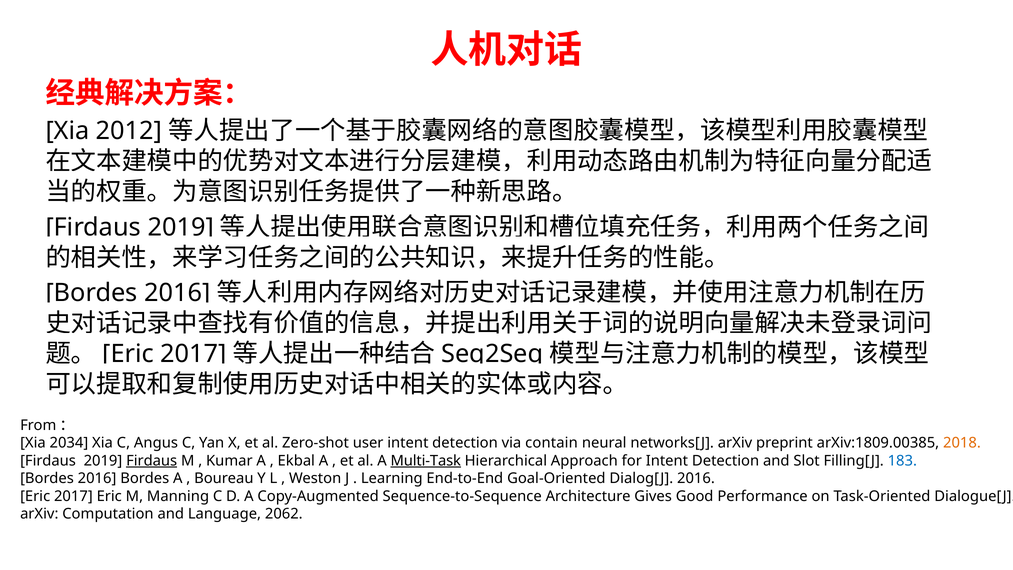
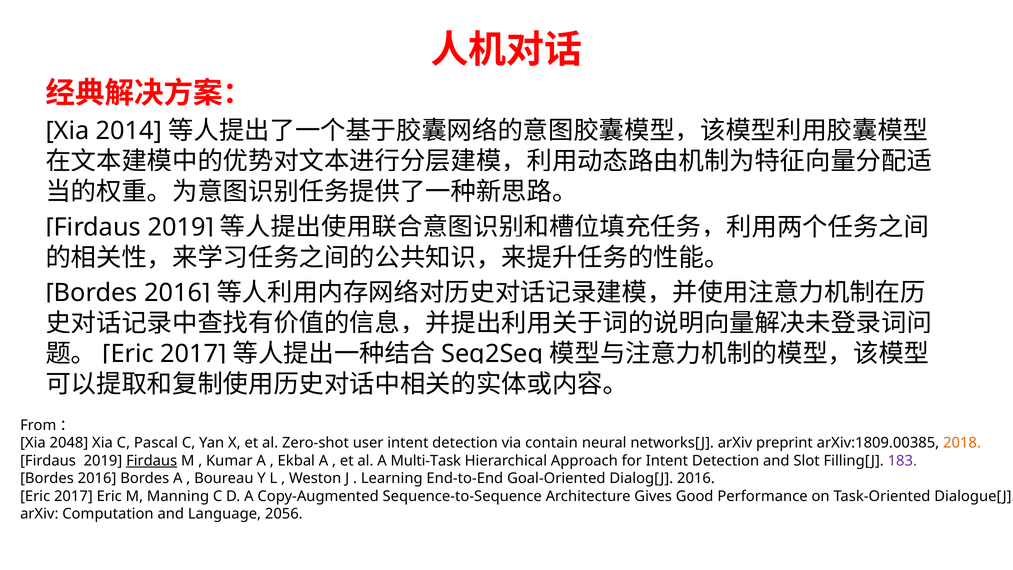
2012: 2012 -> 2014
2034: 2034 -> 2048
Angus: Angus -> Pascal
Multi-Task underline: present -> none
183 colour: blue -> purple
2062: 2062 -> 2056
